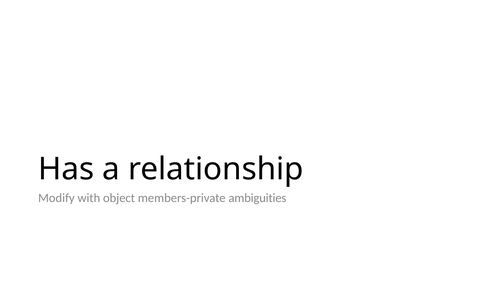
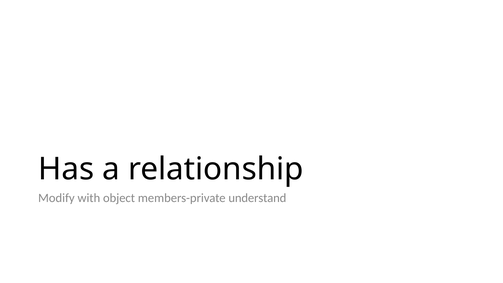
ambiguities: ambiguities -> understand
